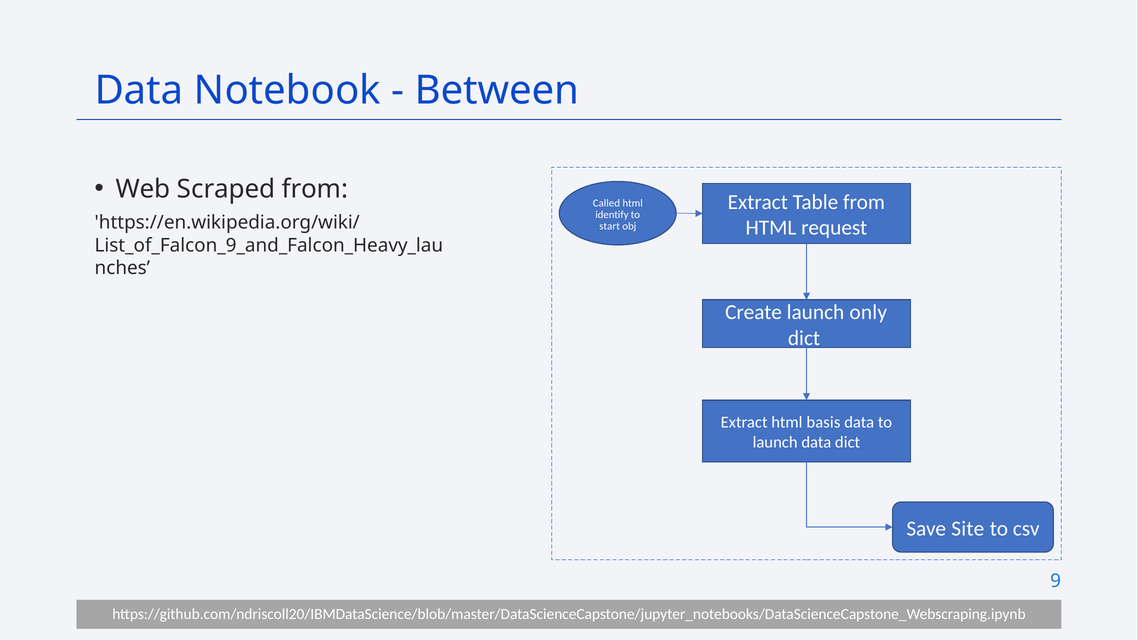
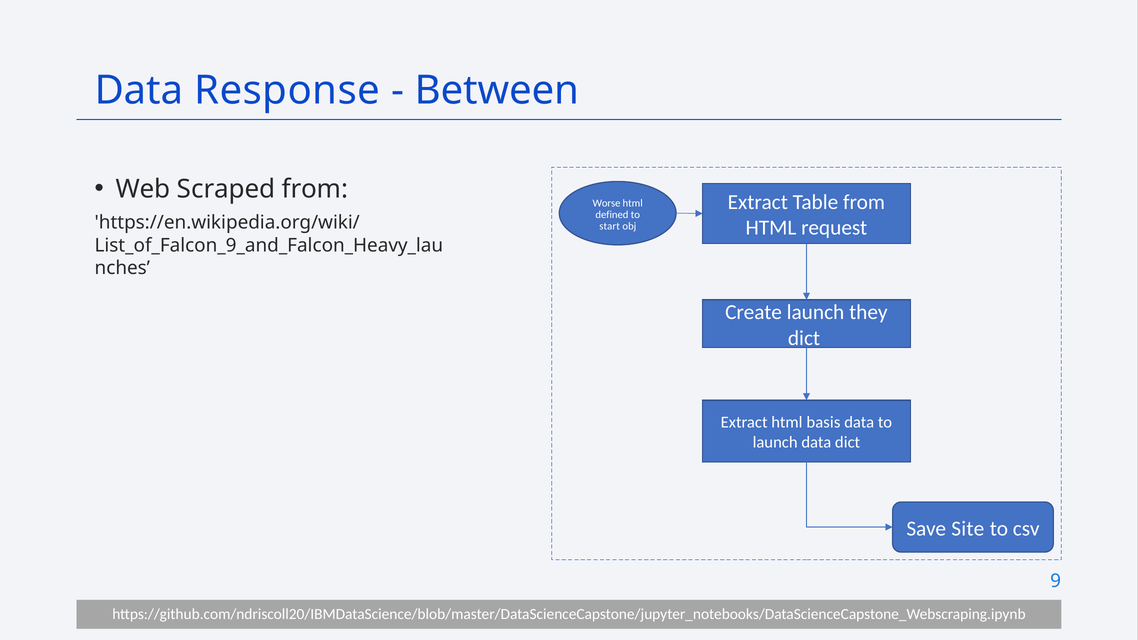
Notebook: Notebook -> Response
Called: Called -> Worse
identify: identify -> defined
only: only -> they
